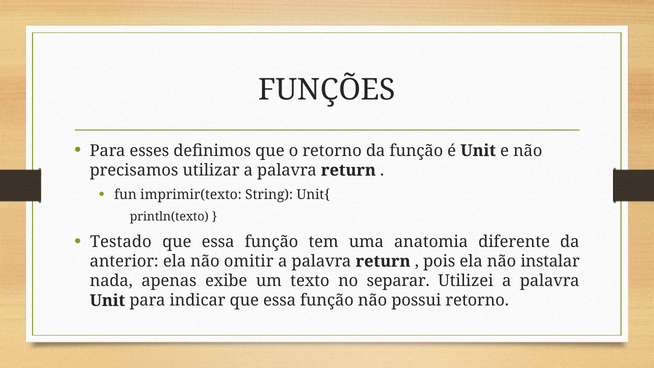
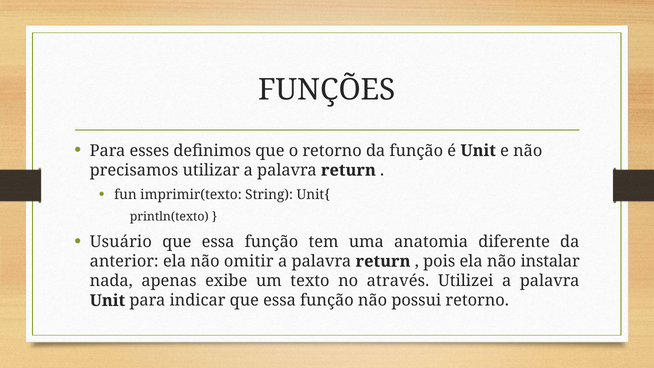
Testado: Testado -> Usuário
separar: separar -> através
